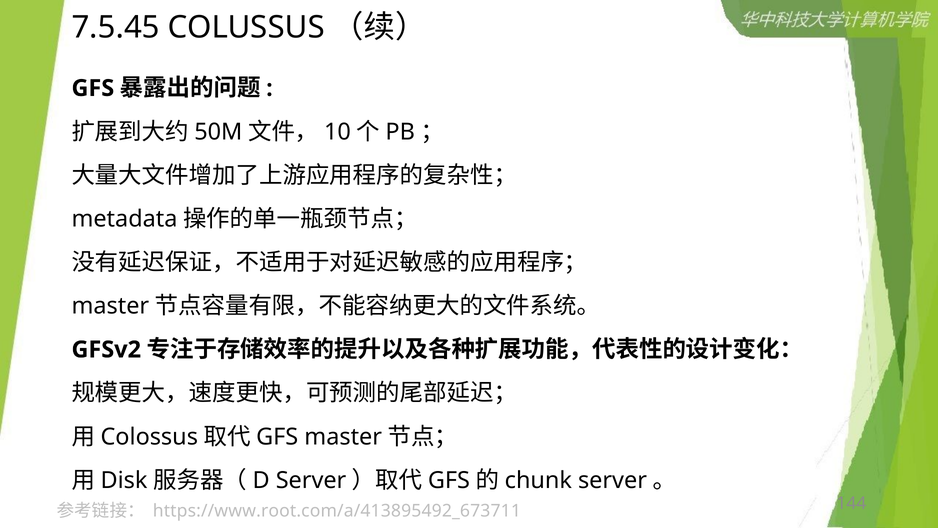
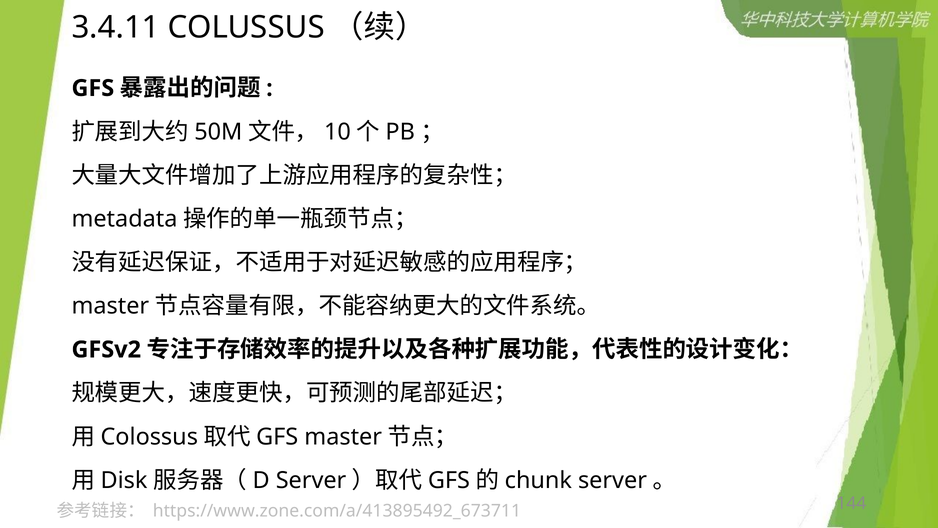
7.5.45: 7.5.45 -> 3.4.11
https://www.root.com/a/413895492_673711: https://www.root.com/a/413895492_673711 -> https://www.zone.com/a/413895492_673711
